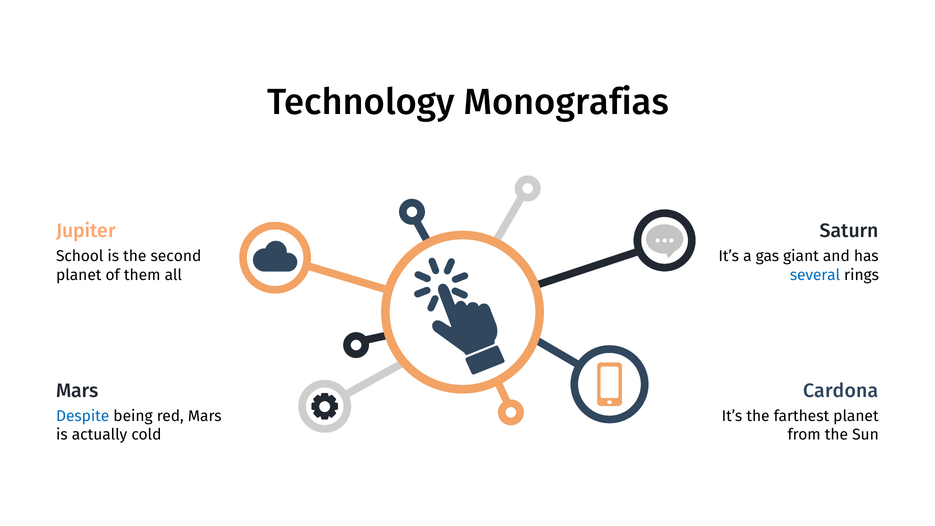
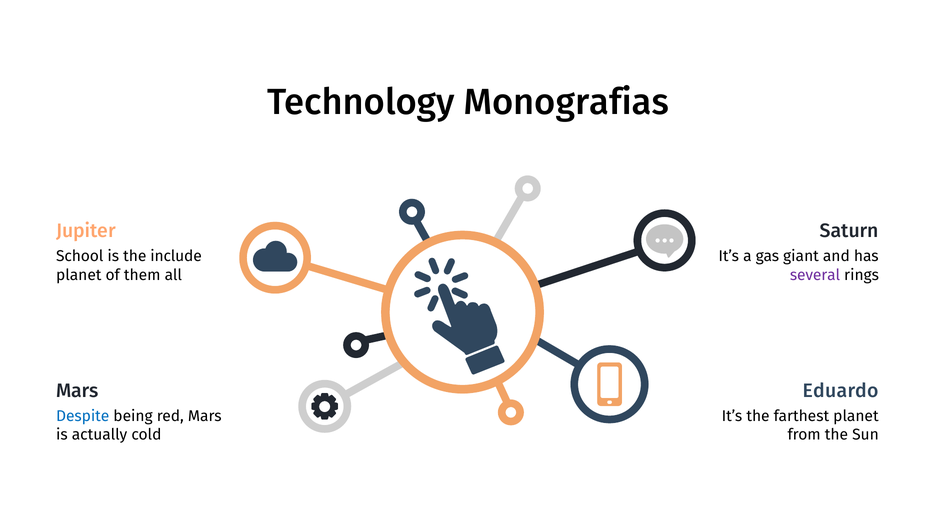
second: second -> include
several colour: blue -> purple
Cardona: Cardona -> Eduardo
